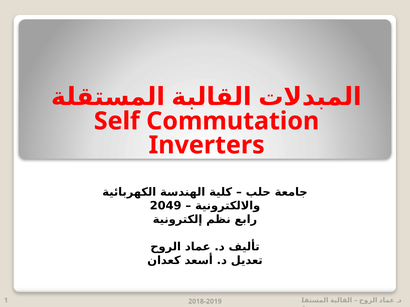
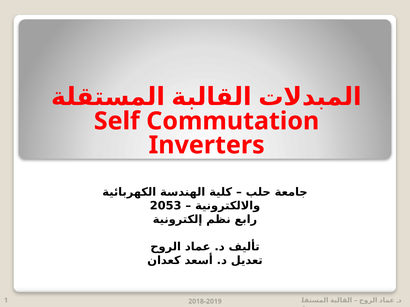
2049: 2049 -> 2053
